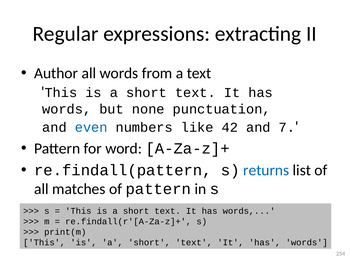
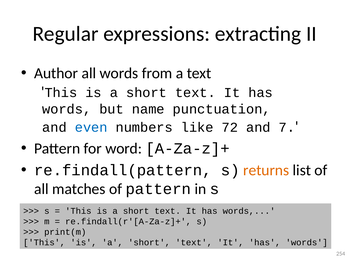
none: none -> name
42: 42 -> 72
returns colour: blue -> orange
